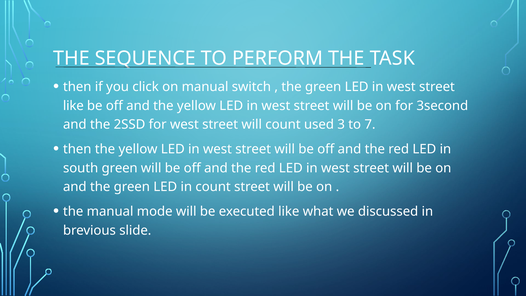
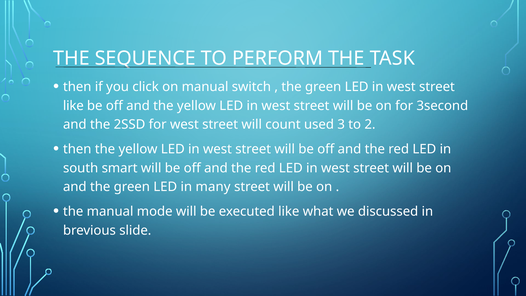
7: 7 -> 2
south green: green -> smart
in count: count -> many
